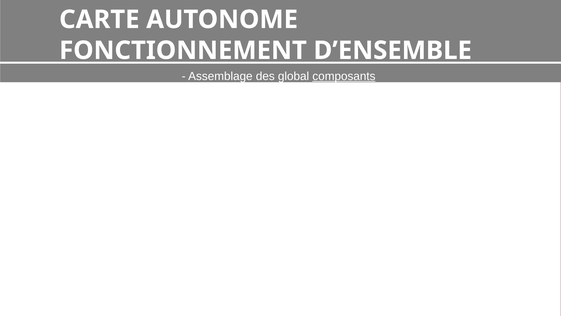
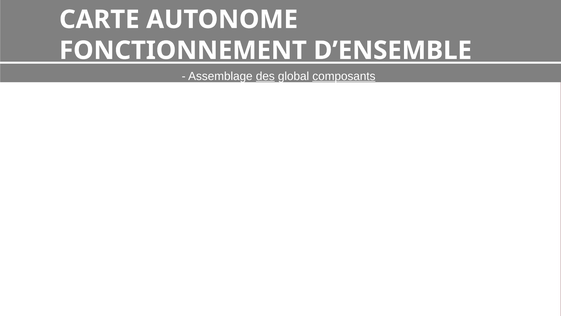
des underline: none -> present
